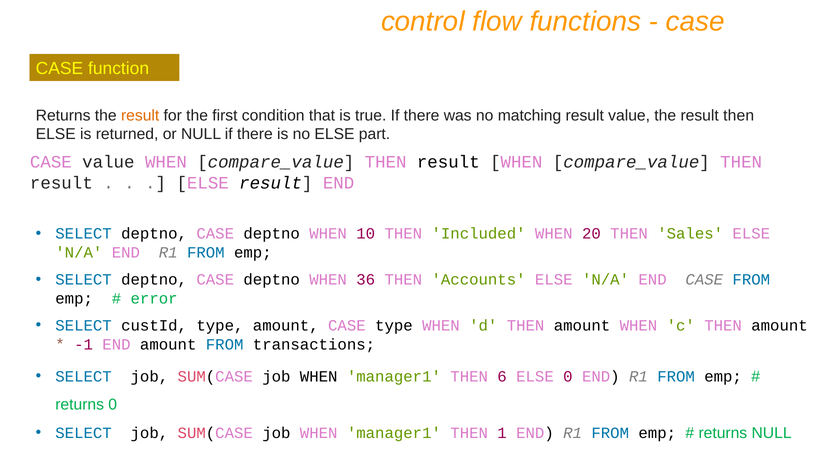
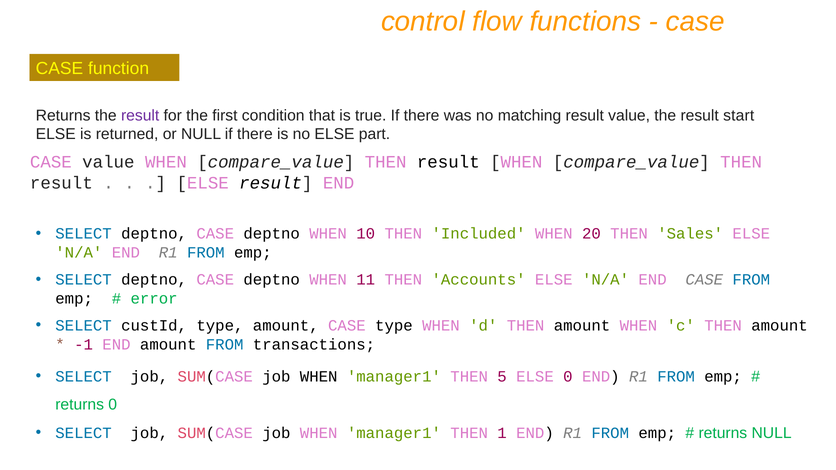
result at (140, 115) colour: orange -> purple
result then: then -> start
36: 36 -> 11
6: 6 -> 5
